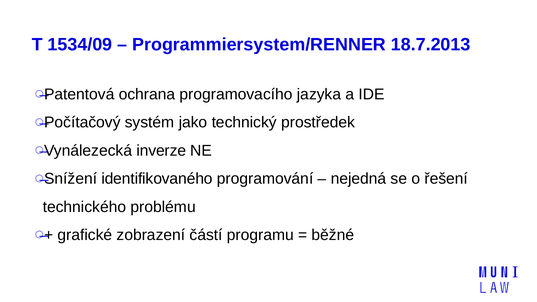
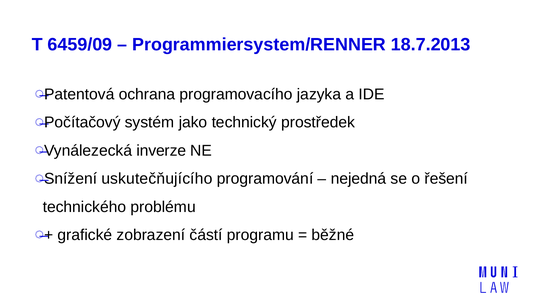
1534/09: 1534/09 -> 6459/09
identifikovaného: identifikovaného -> uskutečňujícího
